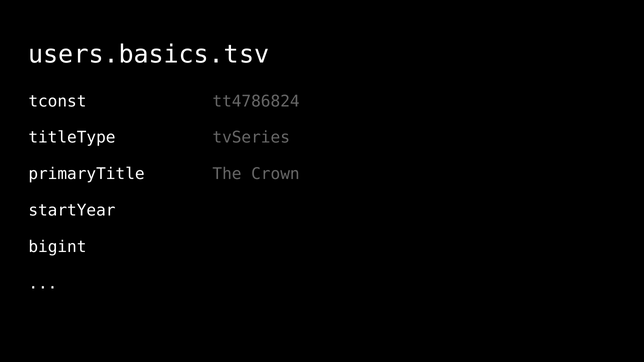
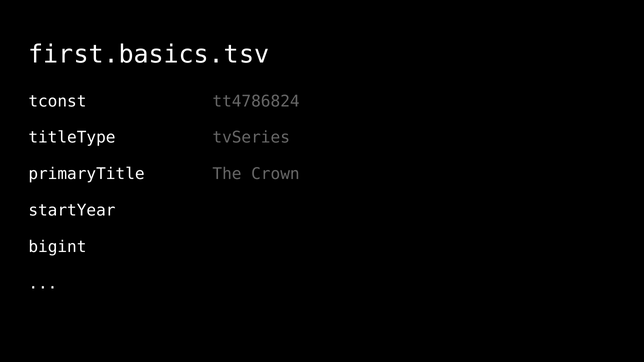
users.basics.tsv: users.basics.tsv -> first.basics.tsv
